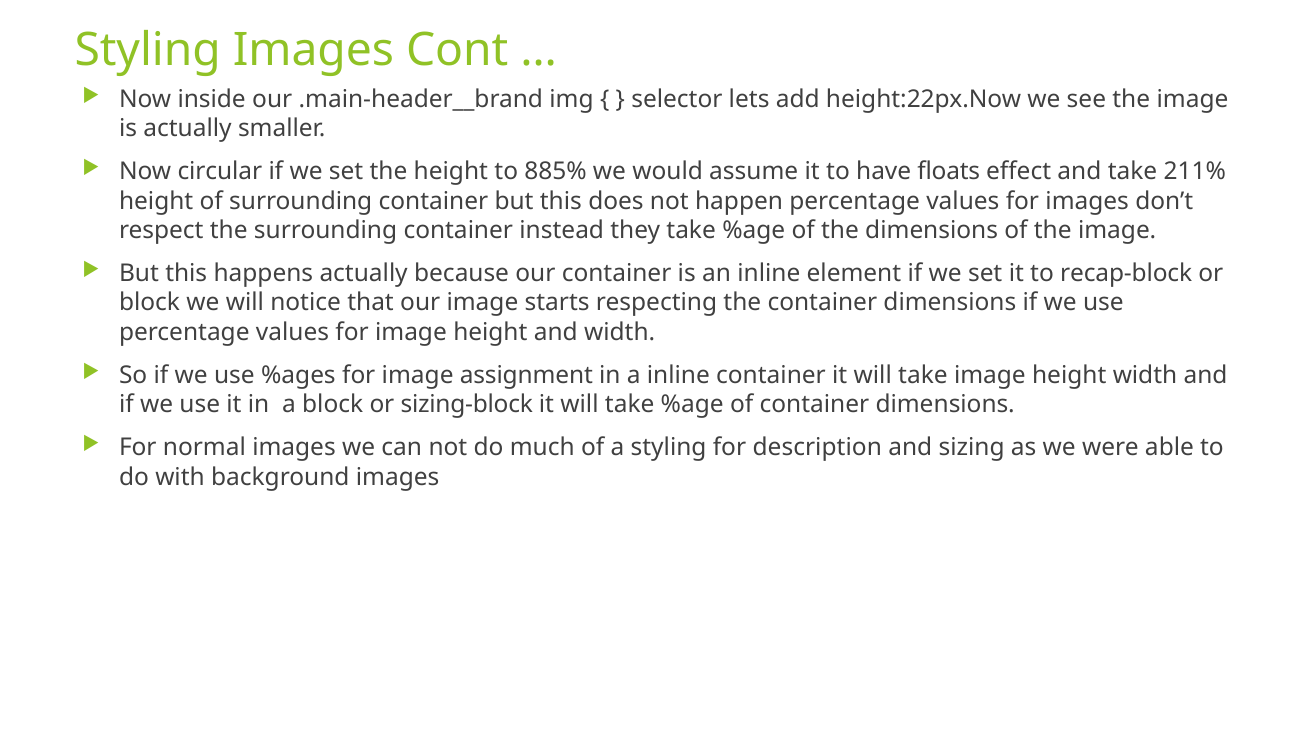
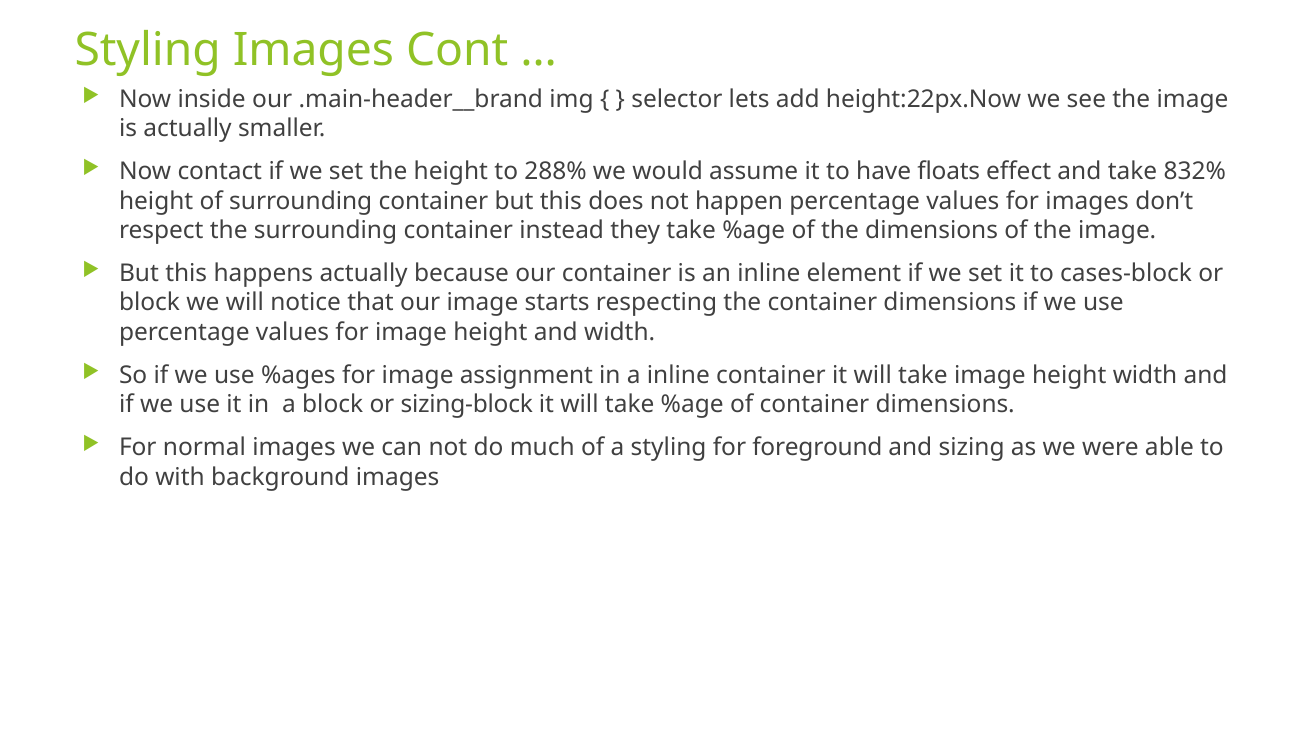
circular: circular -> contact
885%: 885% -> 288%
211%: 211% -> 832%
recap-block: recap-block -> cases-block
description: description -> foreground
